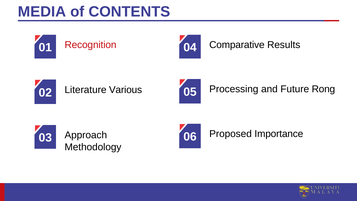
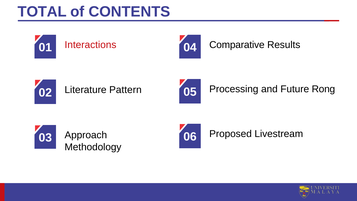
MEDIA: MEDIA -> TOTAL
Recognition: Recognition -> Interactions
Various: Various -> Pattern
Importance: Importance -> Livestream
